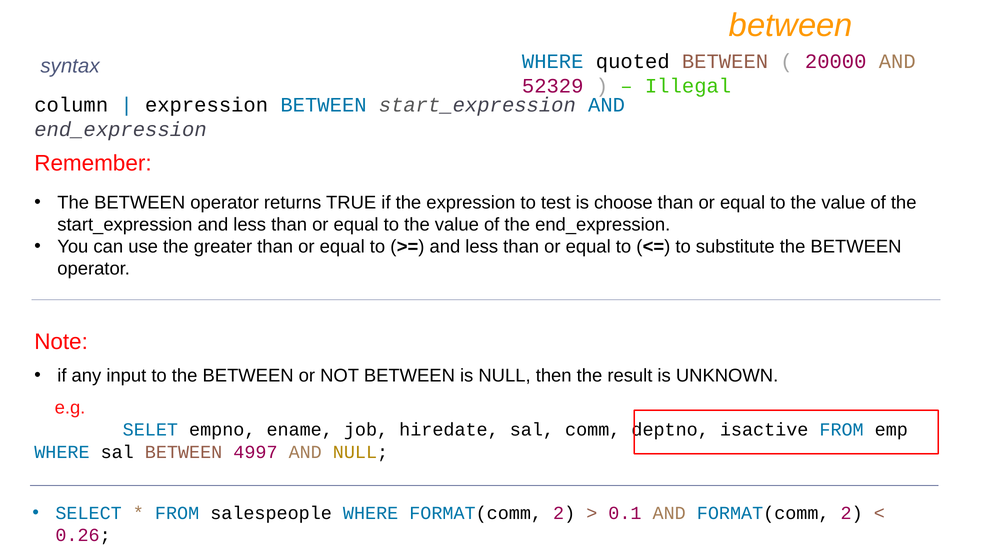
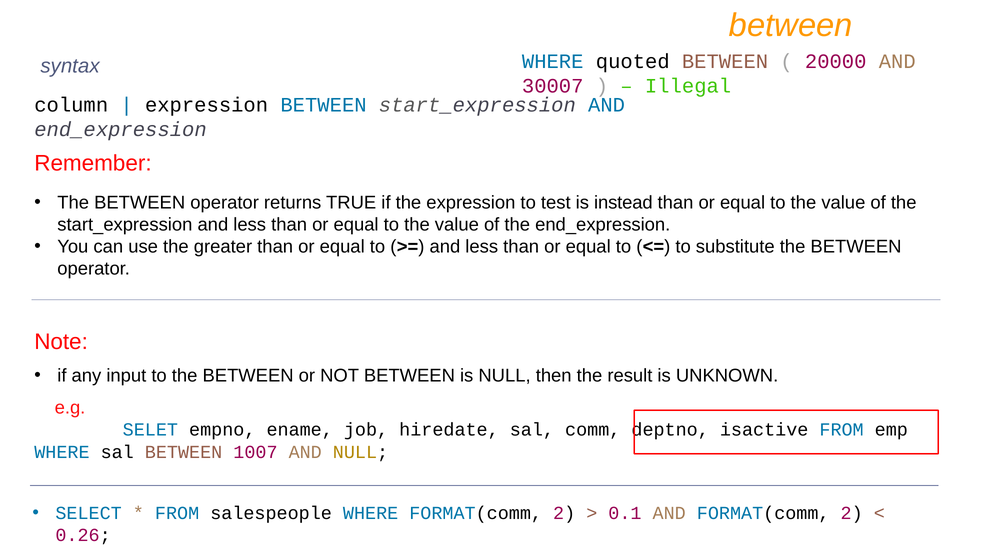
52329: 52329 -> 30007
choose: choose -> instead
4997: 4997 -> 1007
